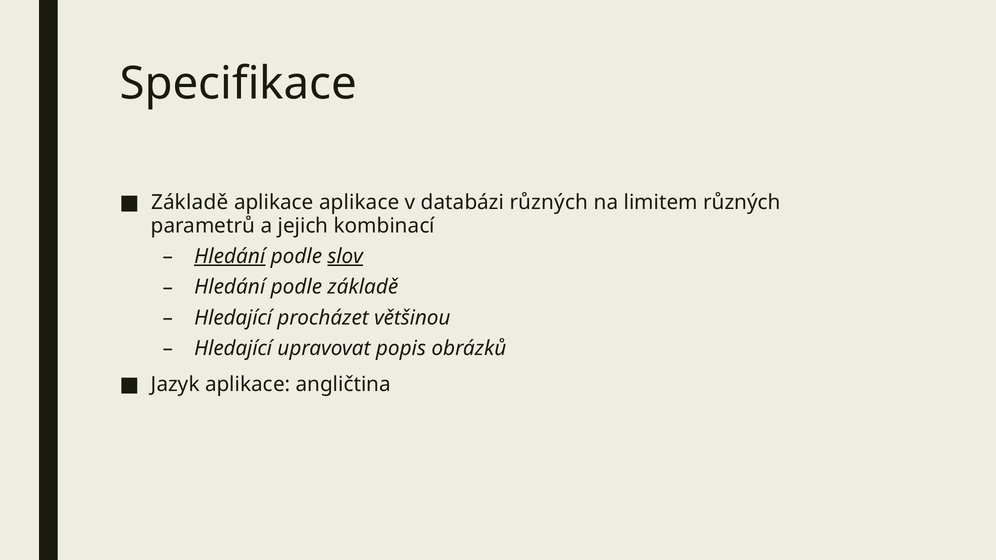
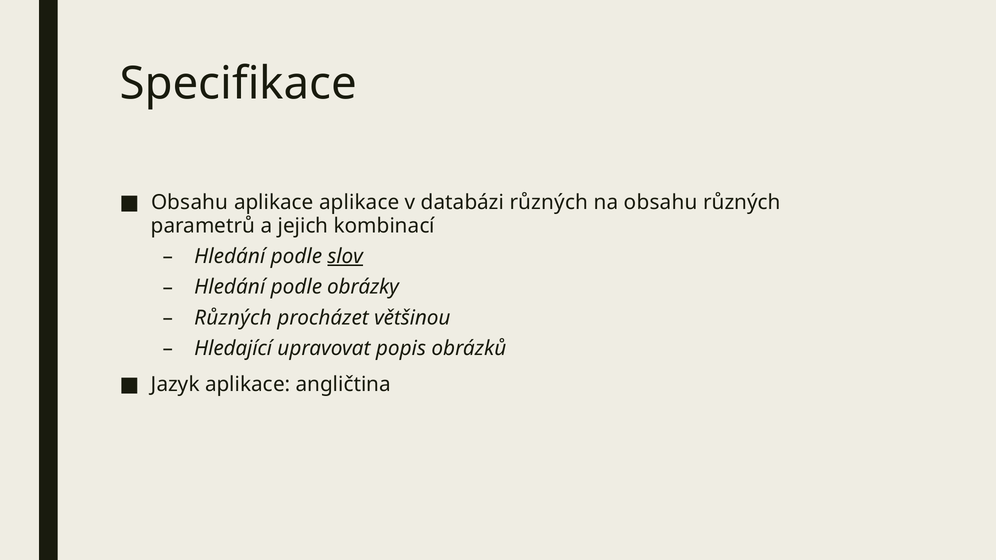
Základě at (190, 202): Základě -> Obsahu
na limitem: limitem -> obsahu
Hledání at (230, 256) underline: present -> none
podle základě: základě -> obrázky
Hledající at (233, 318): Hledající -> Různých
